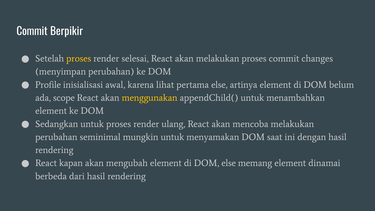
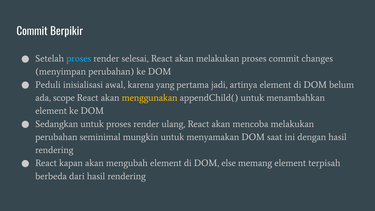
proses at (79, 59) colour: yellow -> light blue
Profile: Profile -> Peduli
lihat: lihat -> yang
pertama else: else -> jadi
dinamai: dinamai -> terpisah
